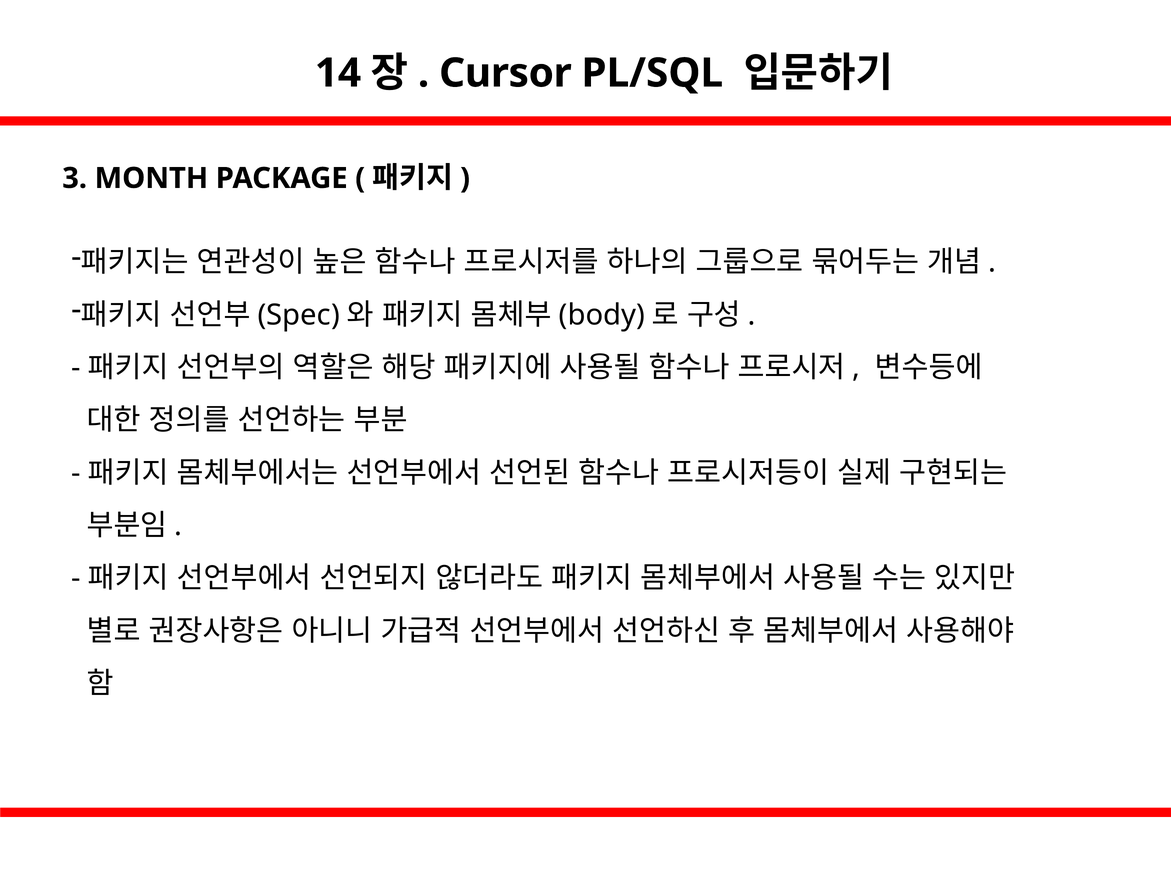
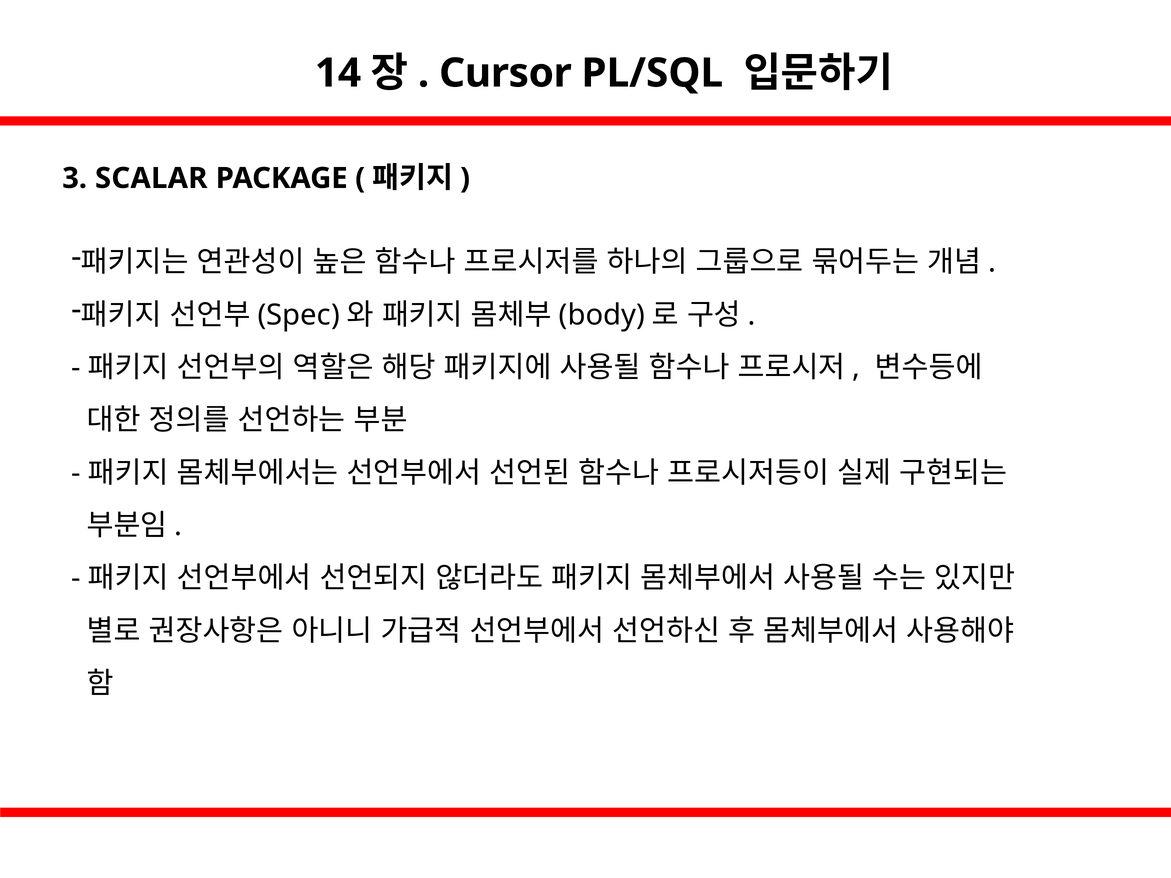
MONTH: MONTH -> SCALAR
